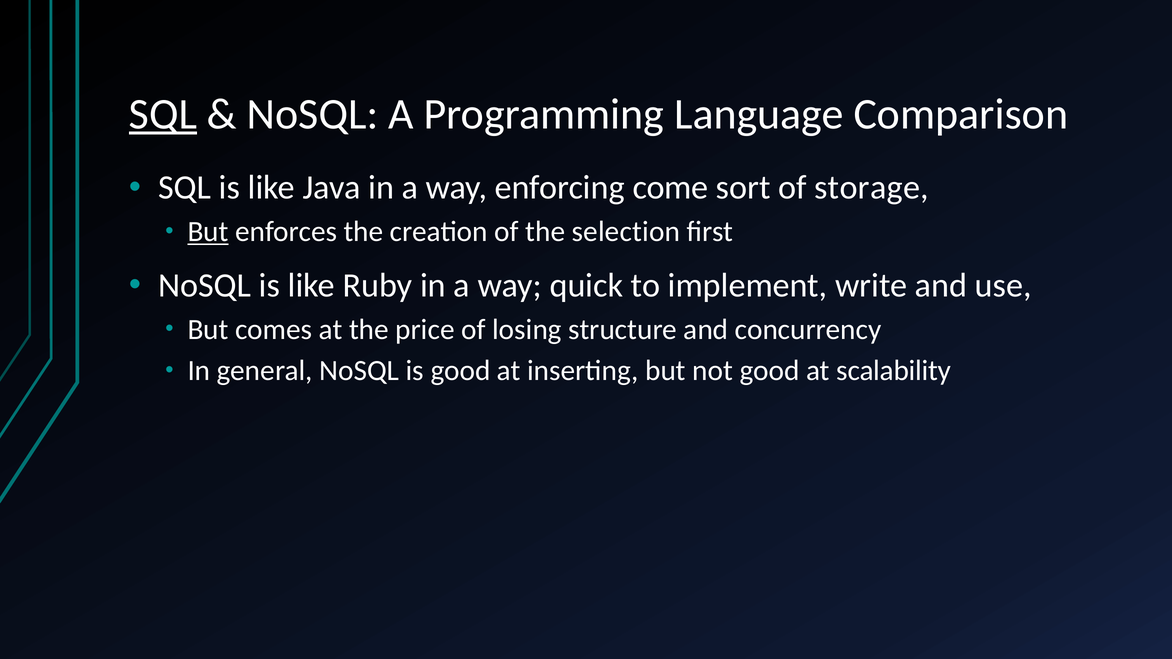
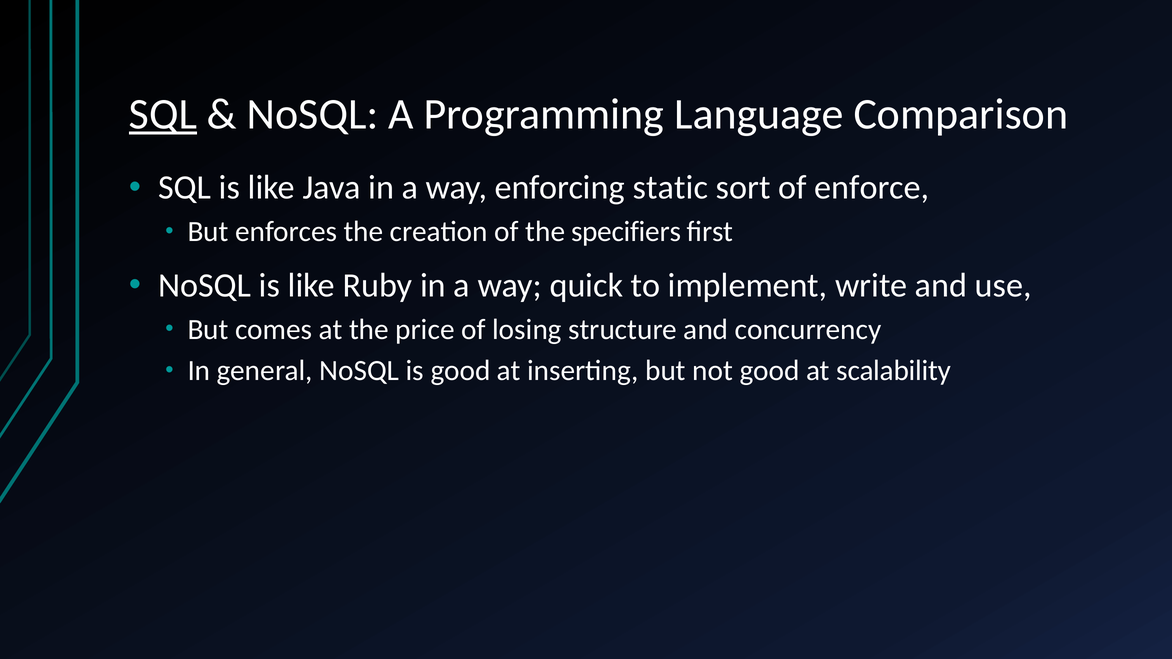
come: come -> static
storage: storage -> enforce
But at (208, 232) underline: present -> none
selection: selection -> specifiers
